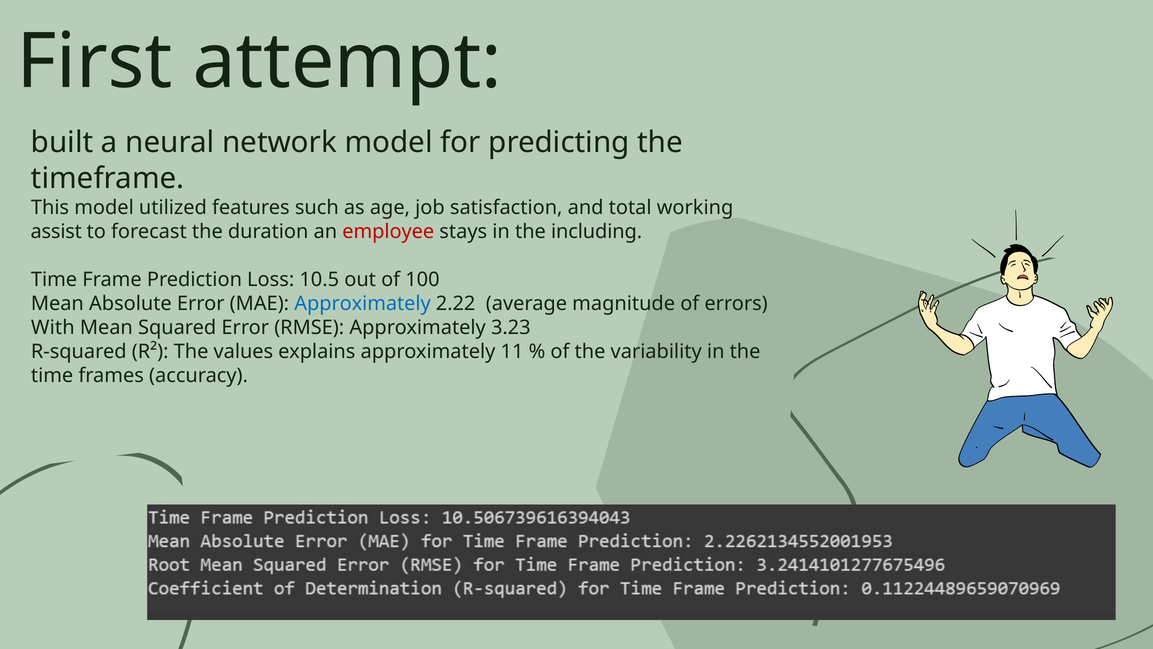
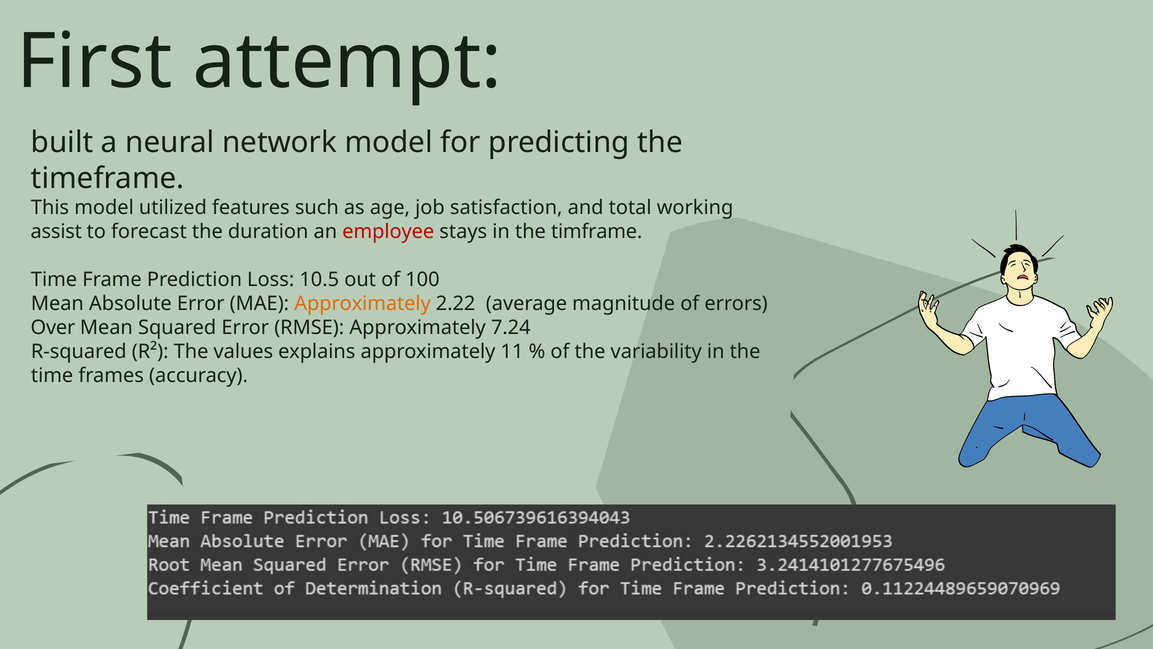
including: including -> timframe
Approximately at (363, 303) colour: blue -> orange
With: With -> Over
3.23: 3.23 -> 7.24
